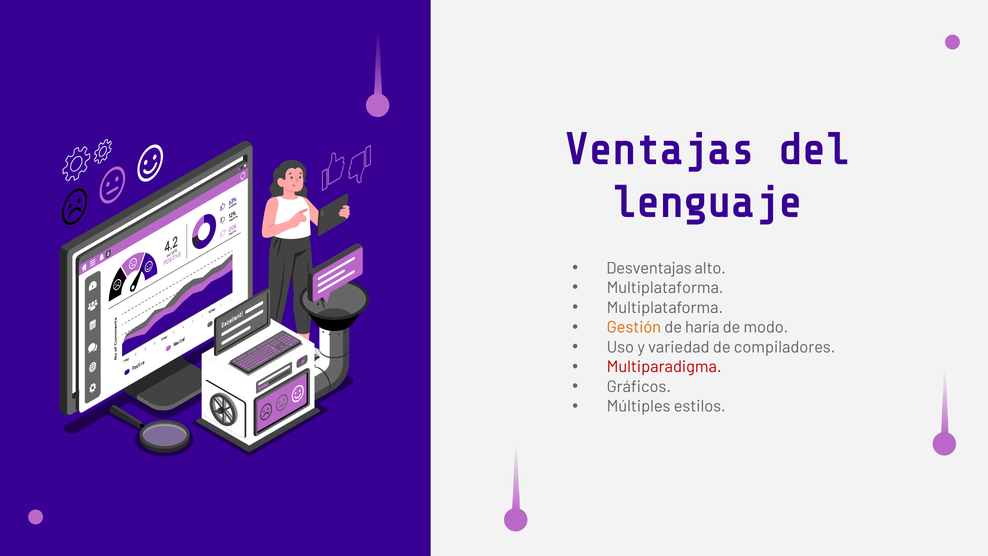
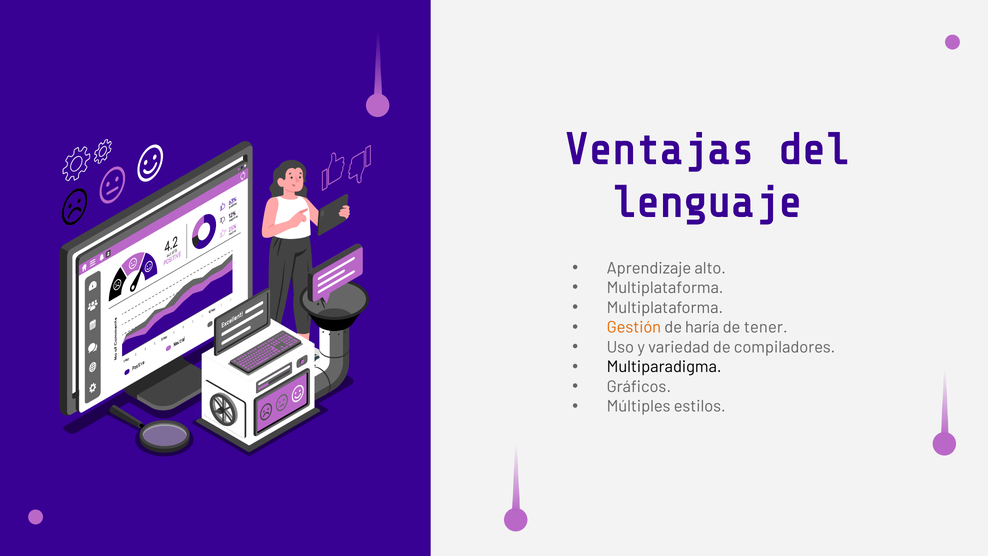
Desventajas: Desventajas -> Aprendizaje
modo: modo -> tener
Multiparadigma colour: red -> black
